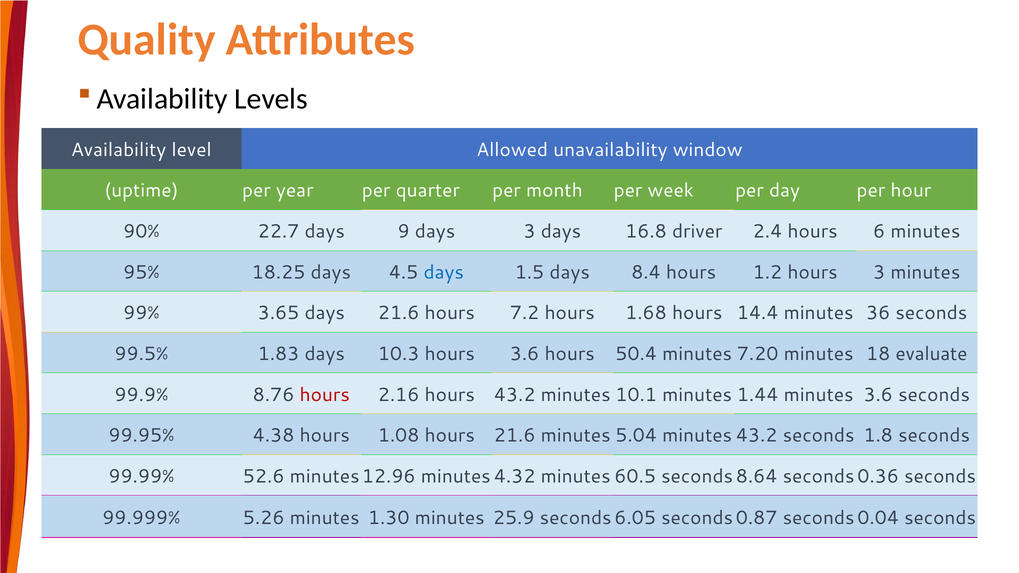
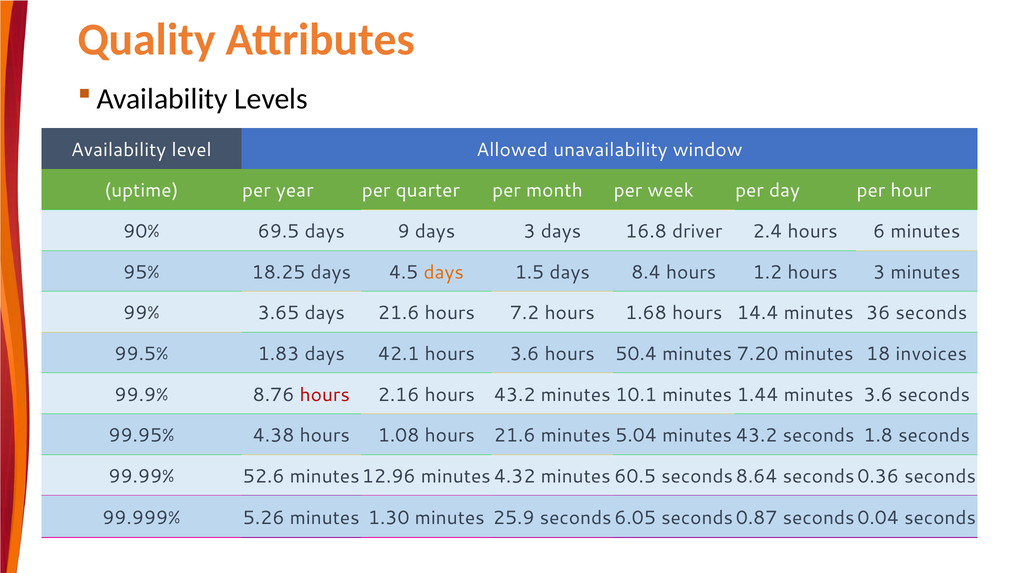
22.7: 22.7 -> 69.5
days at (444, 272) colour: blue -> orange
10.3: 10.3 -> 42.1
evaluate: evaluate -> invoices
